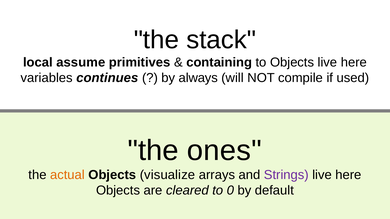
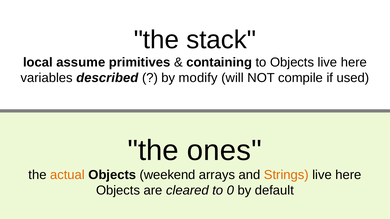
continues: continues -> described
always: always -> modify
visualize: visualize -> weekend
Strings colour: purple -> orange
